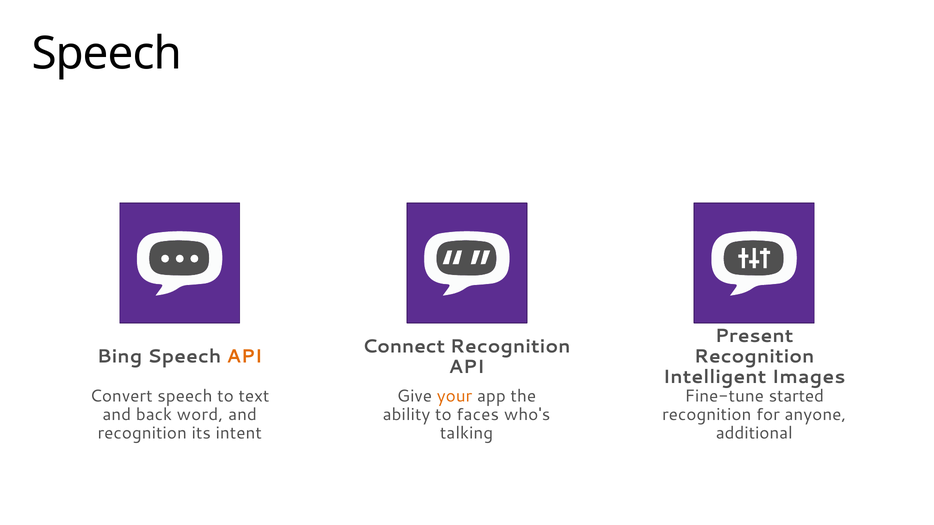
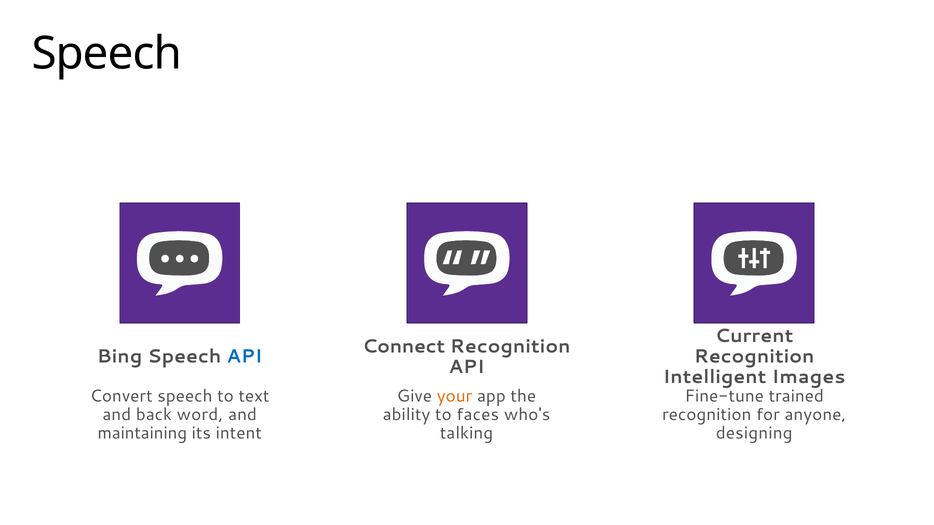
Present: Present -> Current
API at (244, 357) colour: orange -> blue
started: started -> trained
recognition at (142, 433): recognition -> maintaining
additional: additional -> designing
